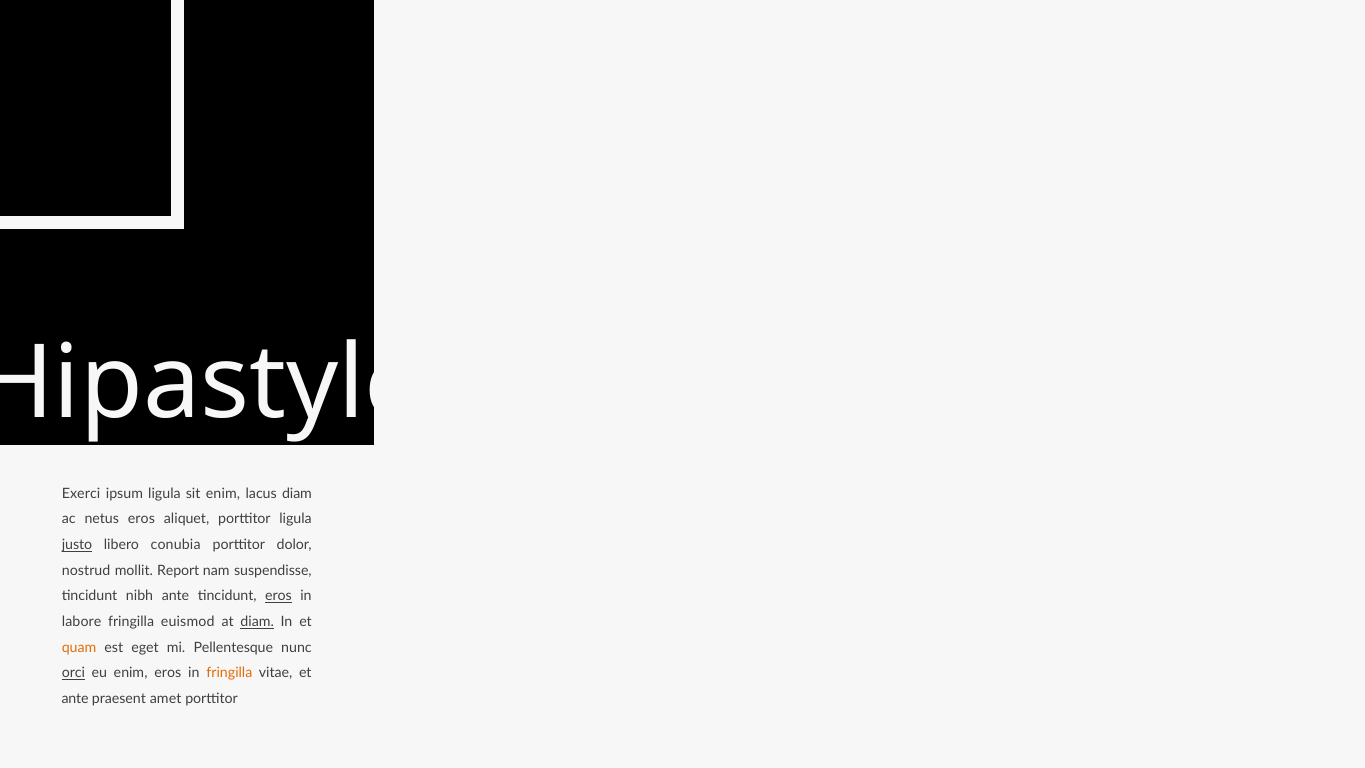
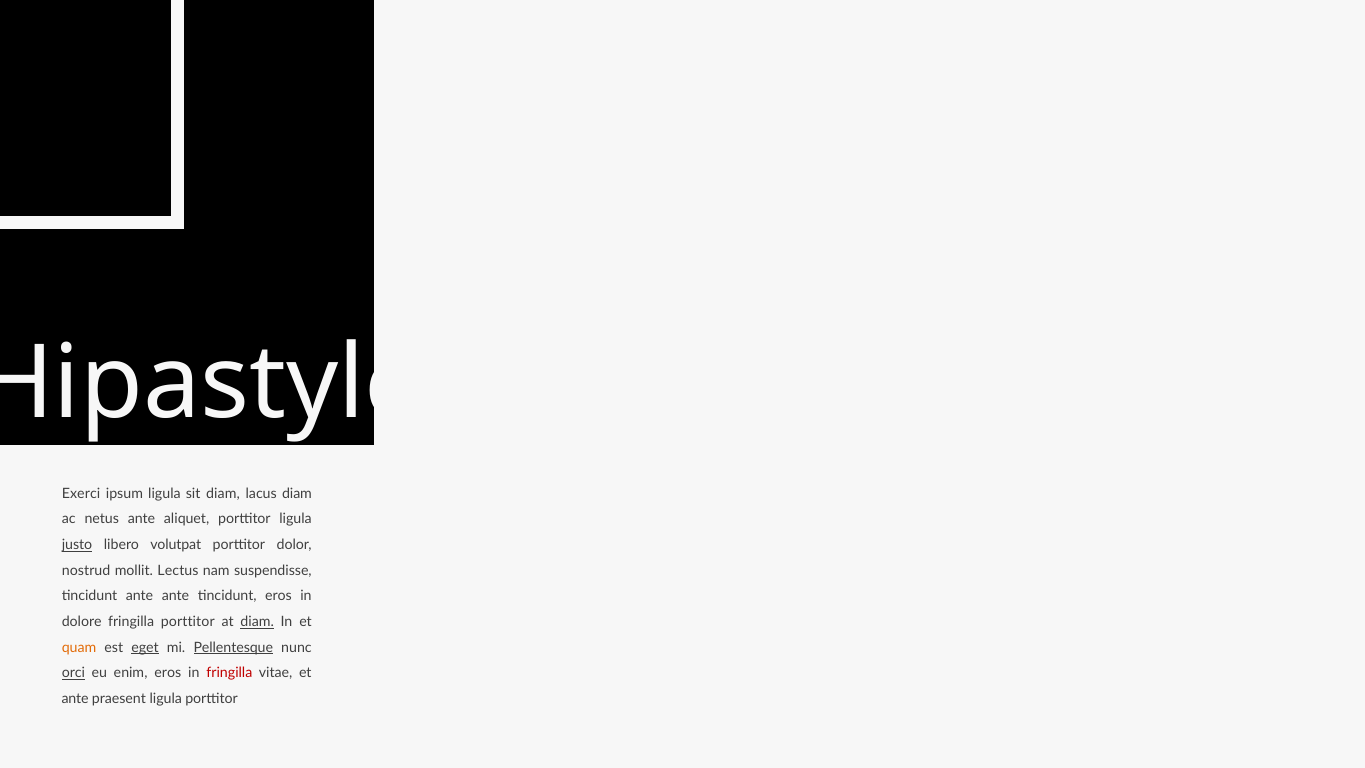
sit enim: enim -> diam
netus eros: eros -> ante
conubia: conubia -> volutpat
Report: Report -> Lectus
tincidunt nibh: nibh -> ante
eros at (279, 596) underline: present -> none
labore: labore -> dolore
fringilla euismod: euismod -> porttitor
eget underline: none -> present
Pellentesque underline: none -> present
fringilla at (229, 673) colour: orange -> red
praesent amet: amet -> ligula
